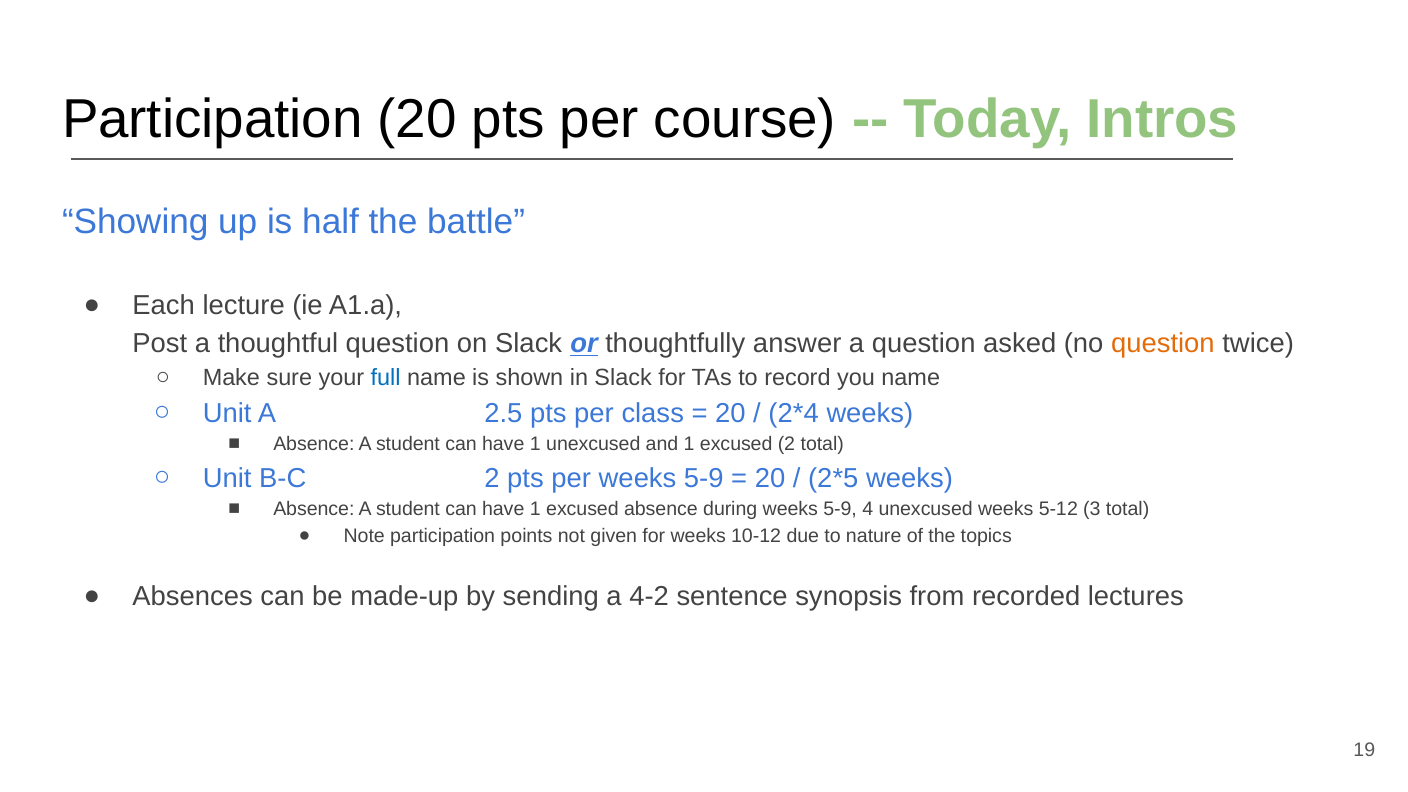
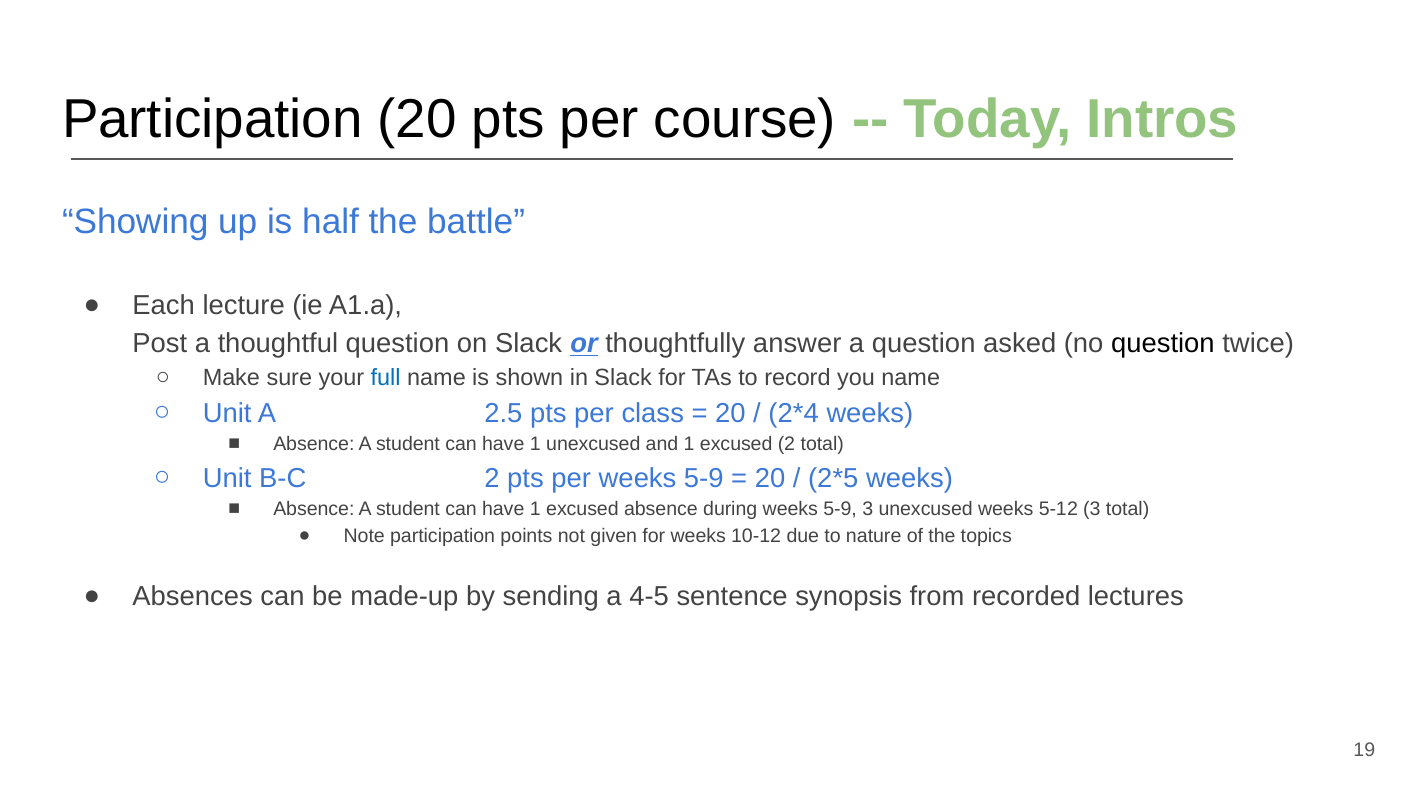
question at (1163, 343) colour: orange -> black
5-9 4: 4 -> 3
4-2: 4-2 -> 4-5
